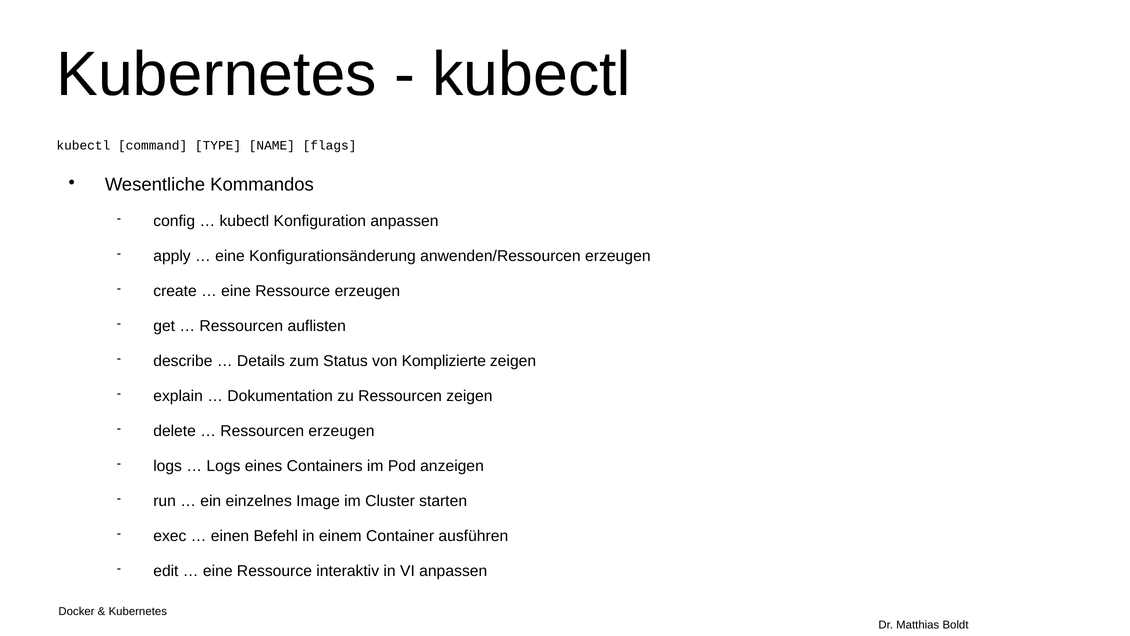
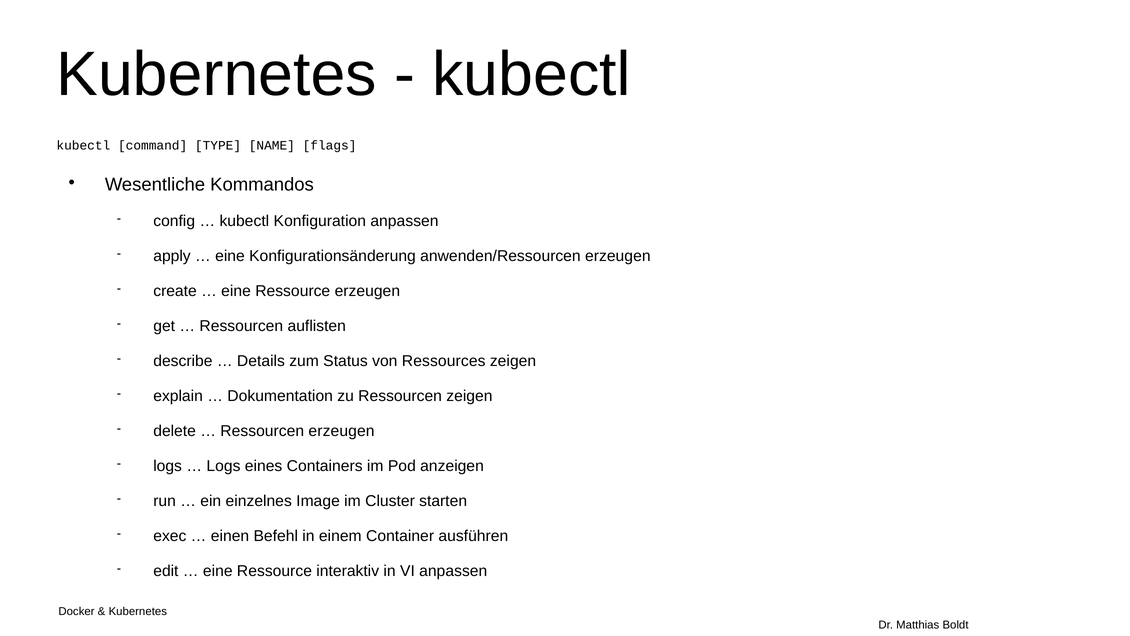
Komplizierte: Komplizierte -> Ressources
